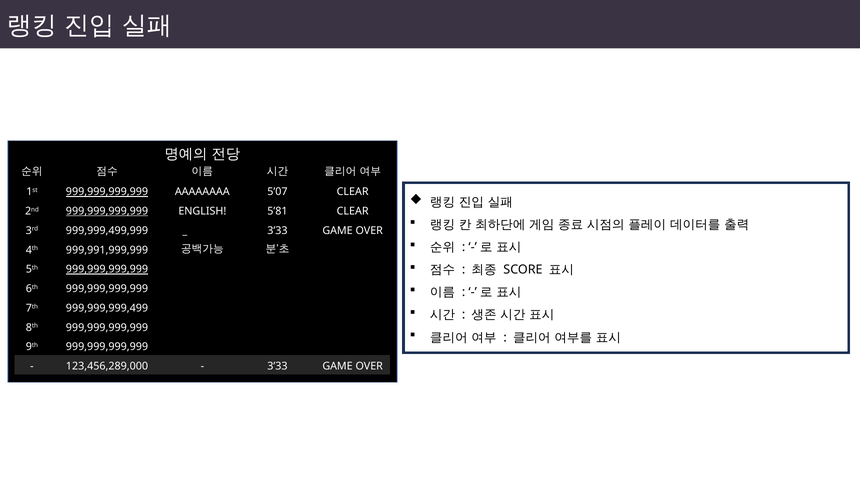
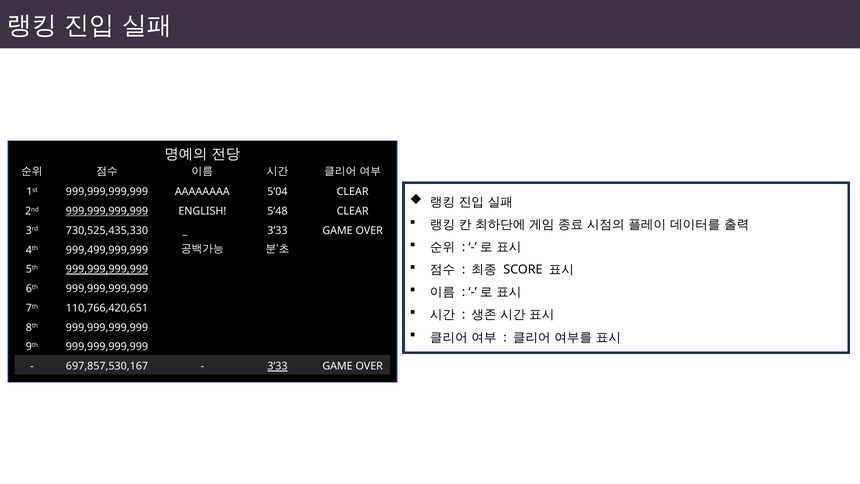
999,999,999,999 at (107, 192) underline: present -> none
5’07: 5’07 -> 5’04
5’81: 5’81 -> 5’48
999,999,499,999: 999,999,499,999 -> 730,525,435,330
999,991,999,999: 999,991,999,999 -> 999,499,999,999
999,999,999,499: 999,999,999,499 -> 110,766,420,651
123,456,289,000: 123,456,289,000 -> 697,857,530,167
3’33 at (277, 366) underline: none -> present
